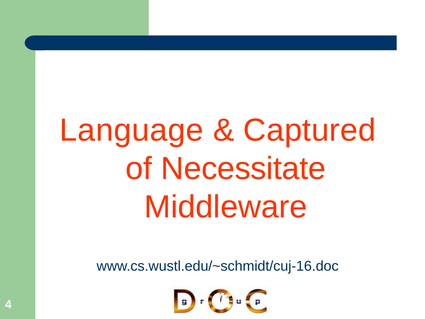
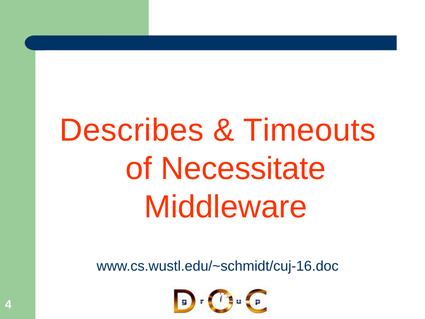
Language: Language -> Describes
Captured: Captured -> Timeouts
